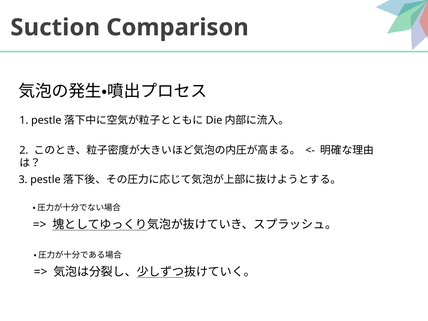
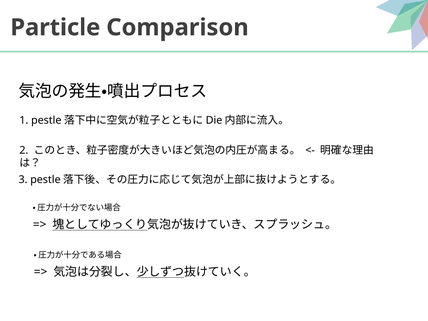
Suction: Suction -> Particle
